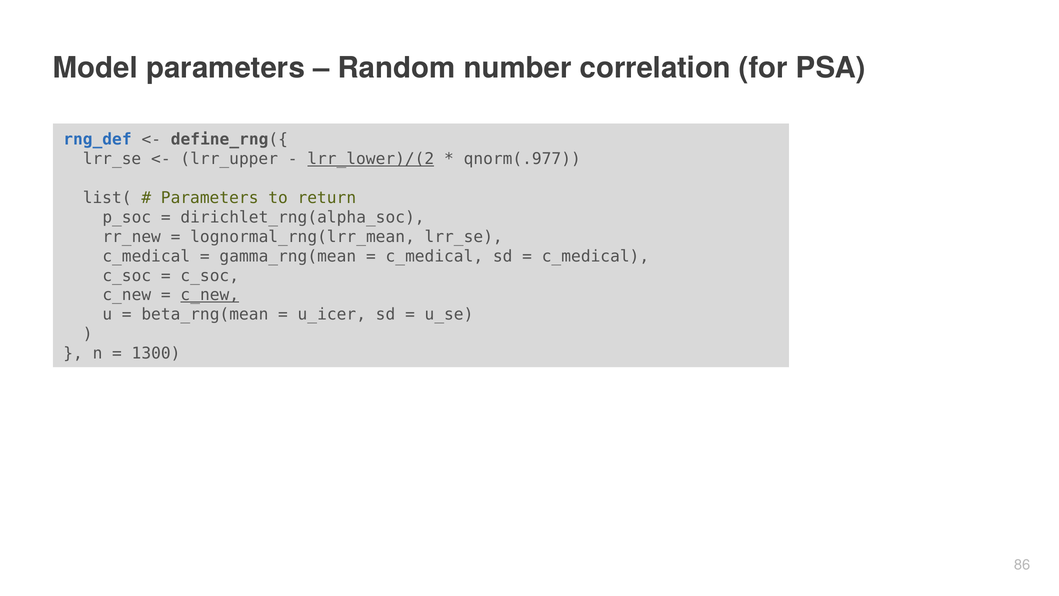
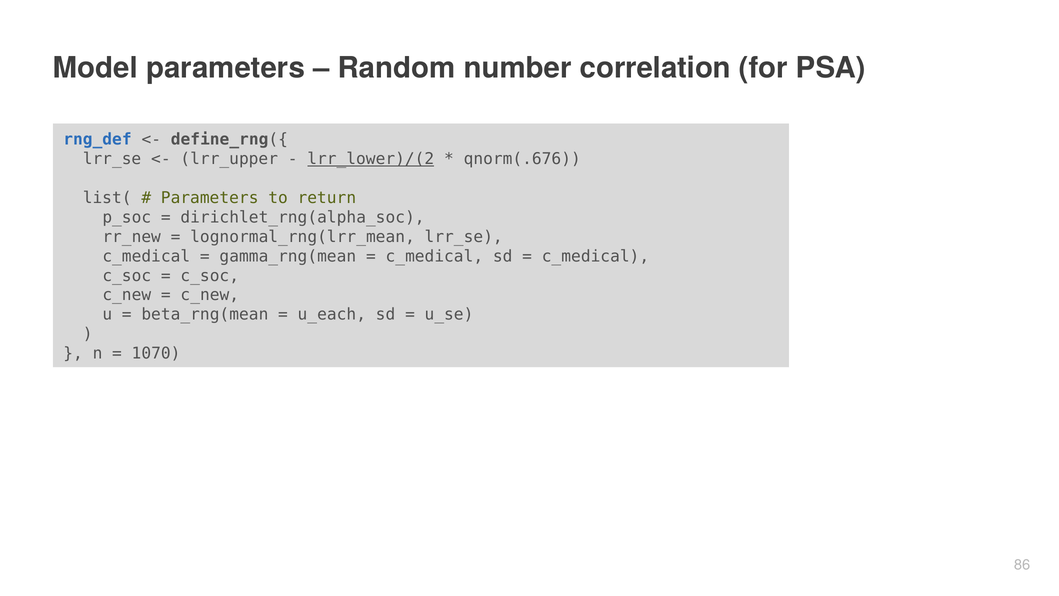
qnorm(.977: qnorm(.977 -> qnorm(.676
c_new at (210, 295) underline: present -> none
u_icer: u_icer -> u_each
1300: 1300 -> 1070
